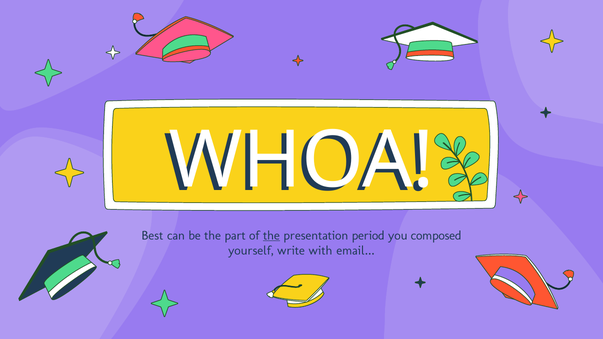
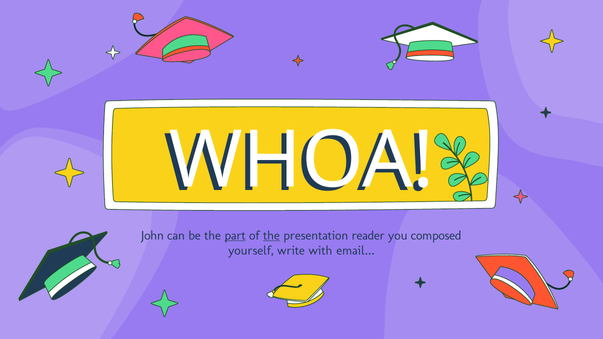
Best: Best -> John
part underline: none -> present
period: period -> reader
